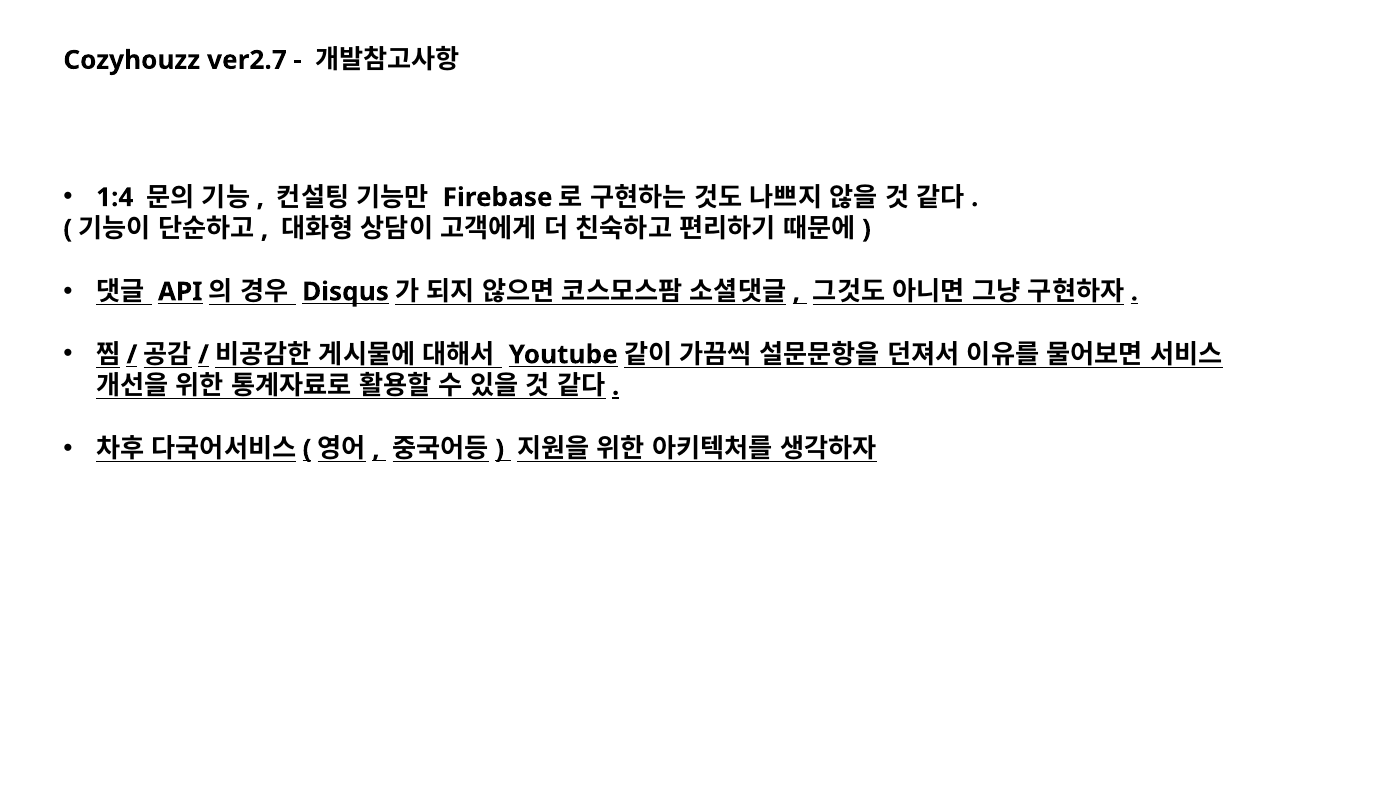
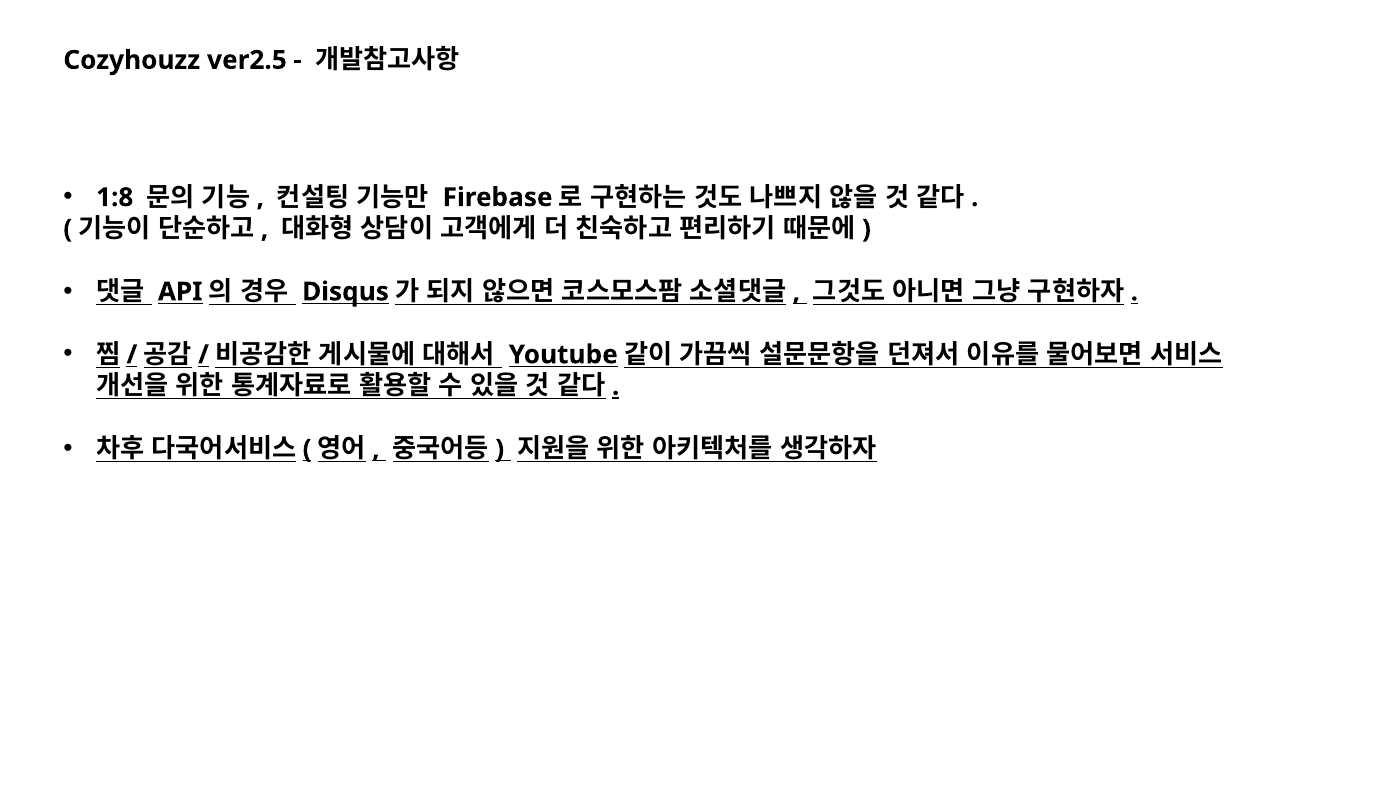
ver2.7: ver2.7 -> ver2.5
1:4: 1:4 -> 1:8
